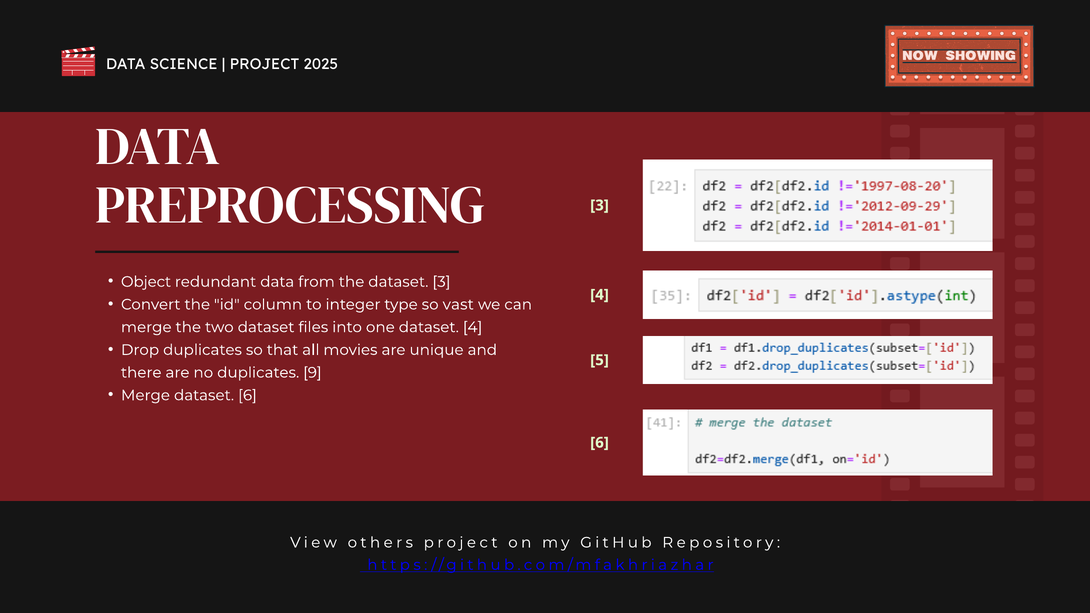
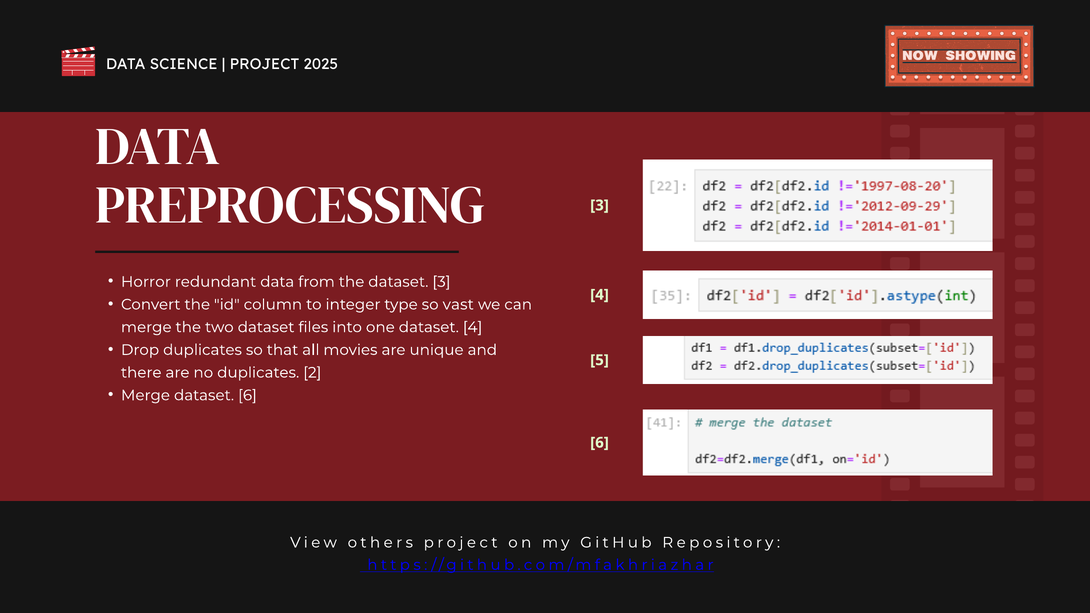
Object: Object -> Horror
9: 9 -> 2
